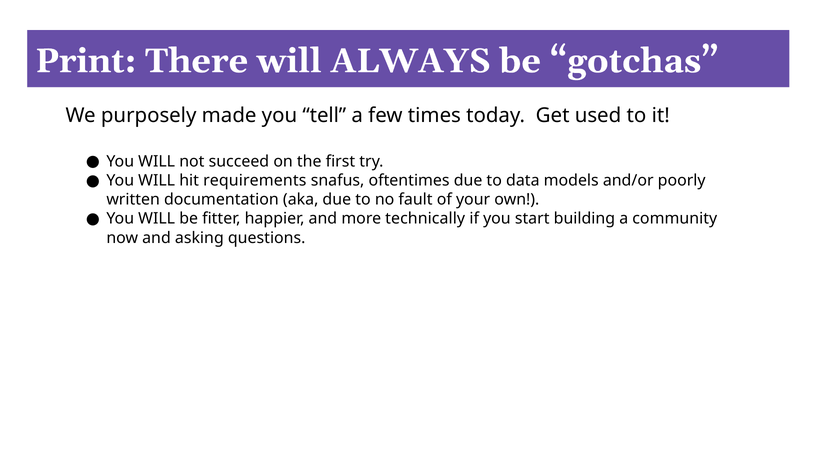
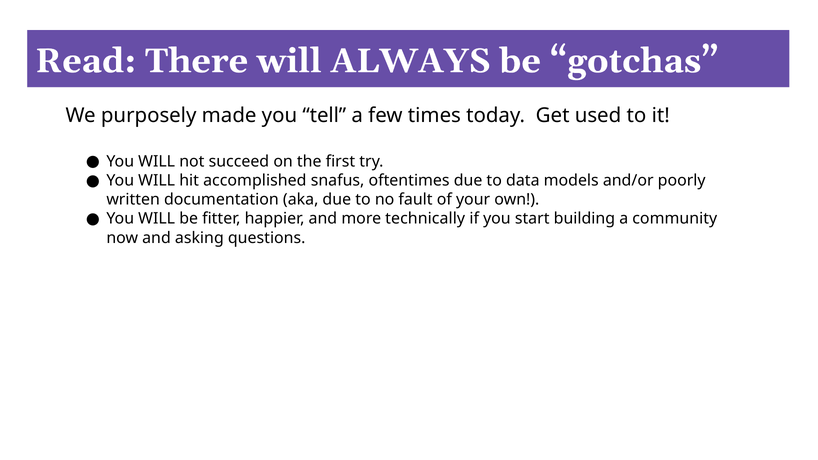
Print: Print -> Read
requirements: requirements -> accomplished
